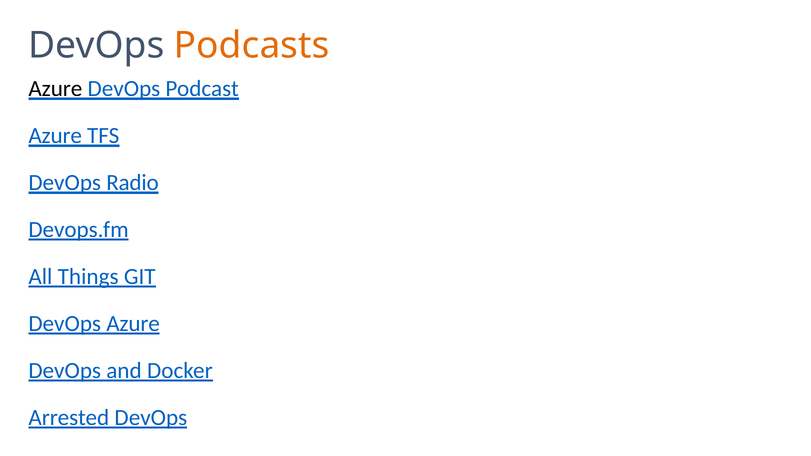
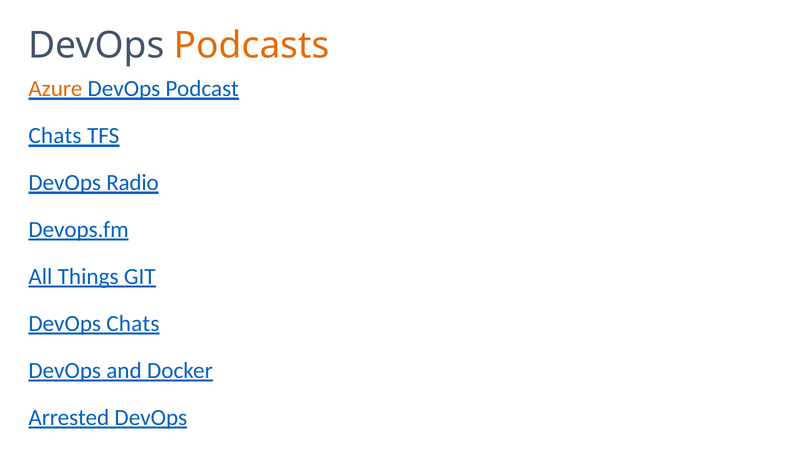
Azure at (55, 89) colour: black -> orange
Azure at (55, 136): Azure -> Chats
DevOps Azure: Azure -> Chats
